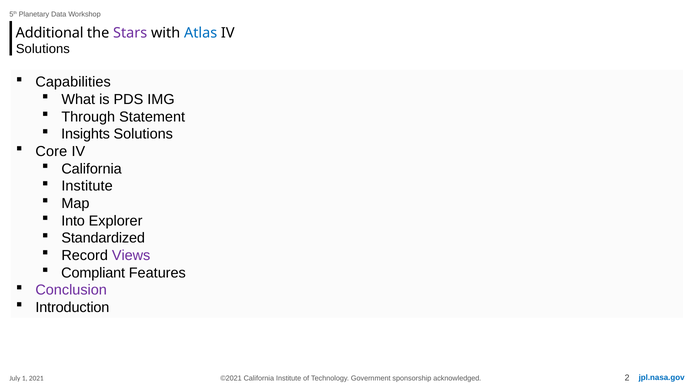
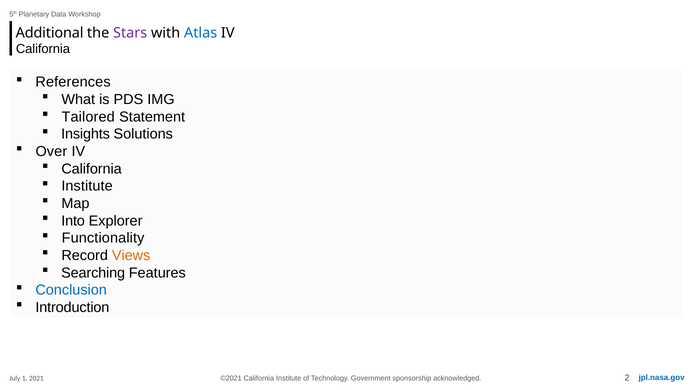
Solutions at (43, 49): Solutions -> California
Capabilities: Capabilities -> References
Through: Through -> Tailored
Core: Core -> Over
Standardized: Standardized -> Functionality
Views colour: purple -> orange
Compliant: Compliant -> Searching
Conclusion colour: purple -> blue
